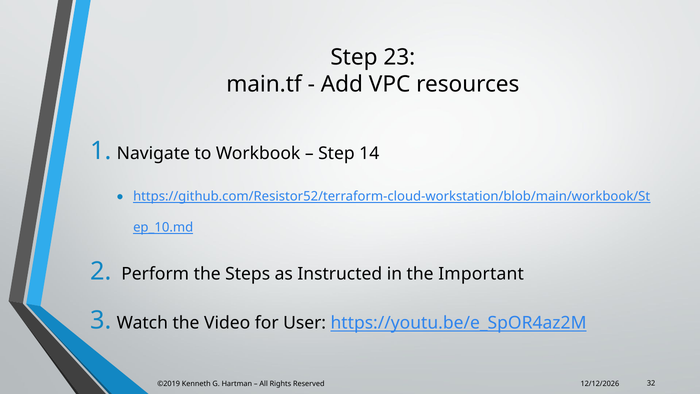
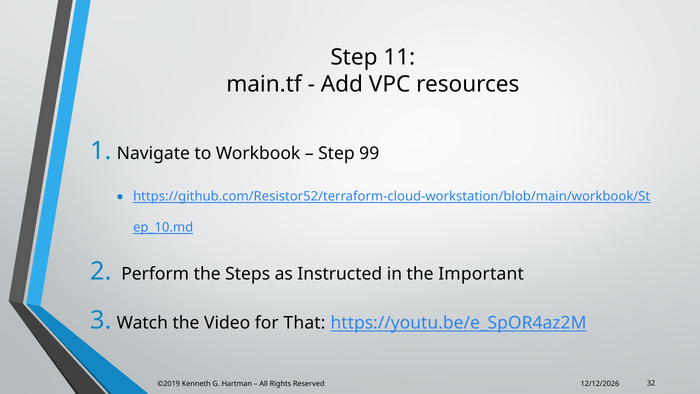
23: 23 -> 11
14: 14 -> 99
User: User -> That
